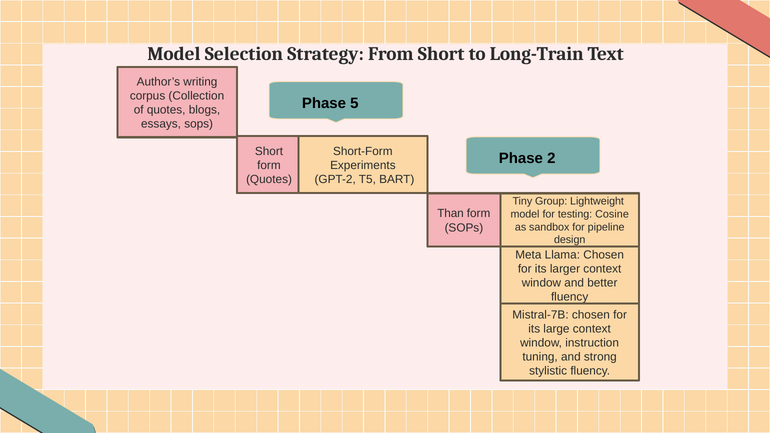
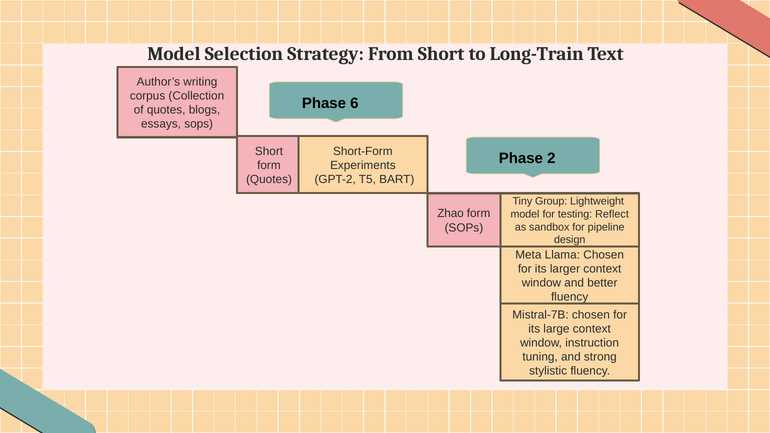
5: 5 -> 6
Than: Than -> Zhao
Cosine: Cosine -> Reflect
